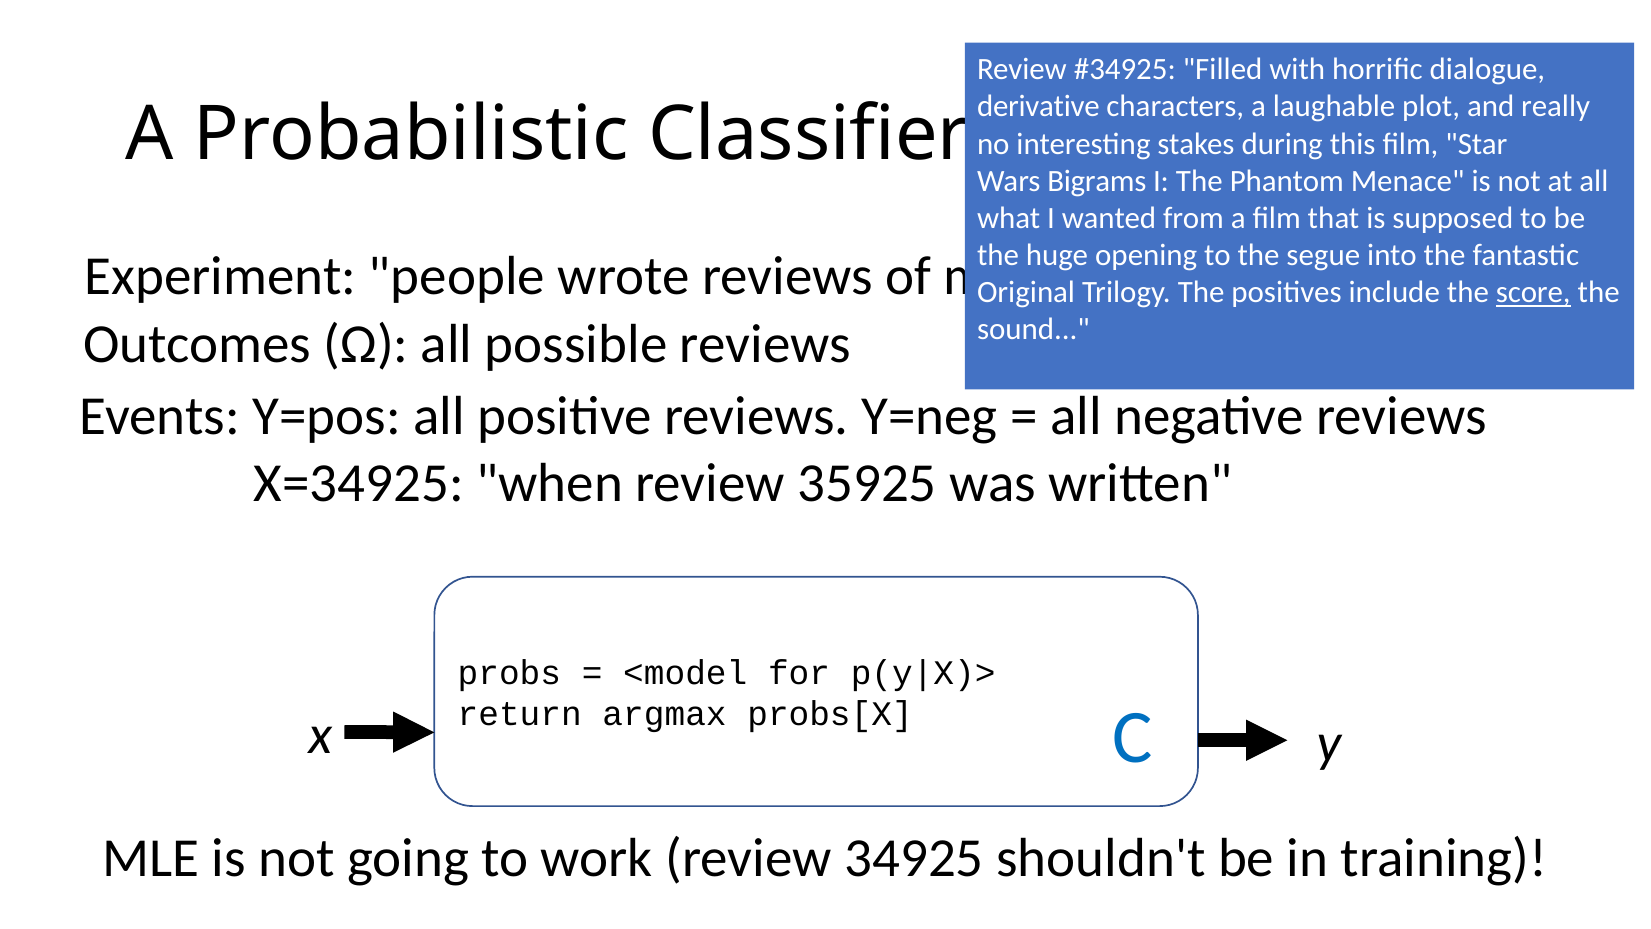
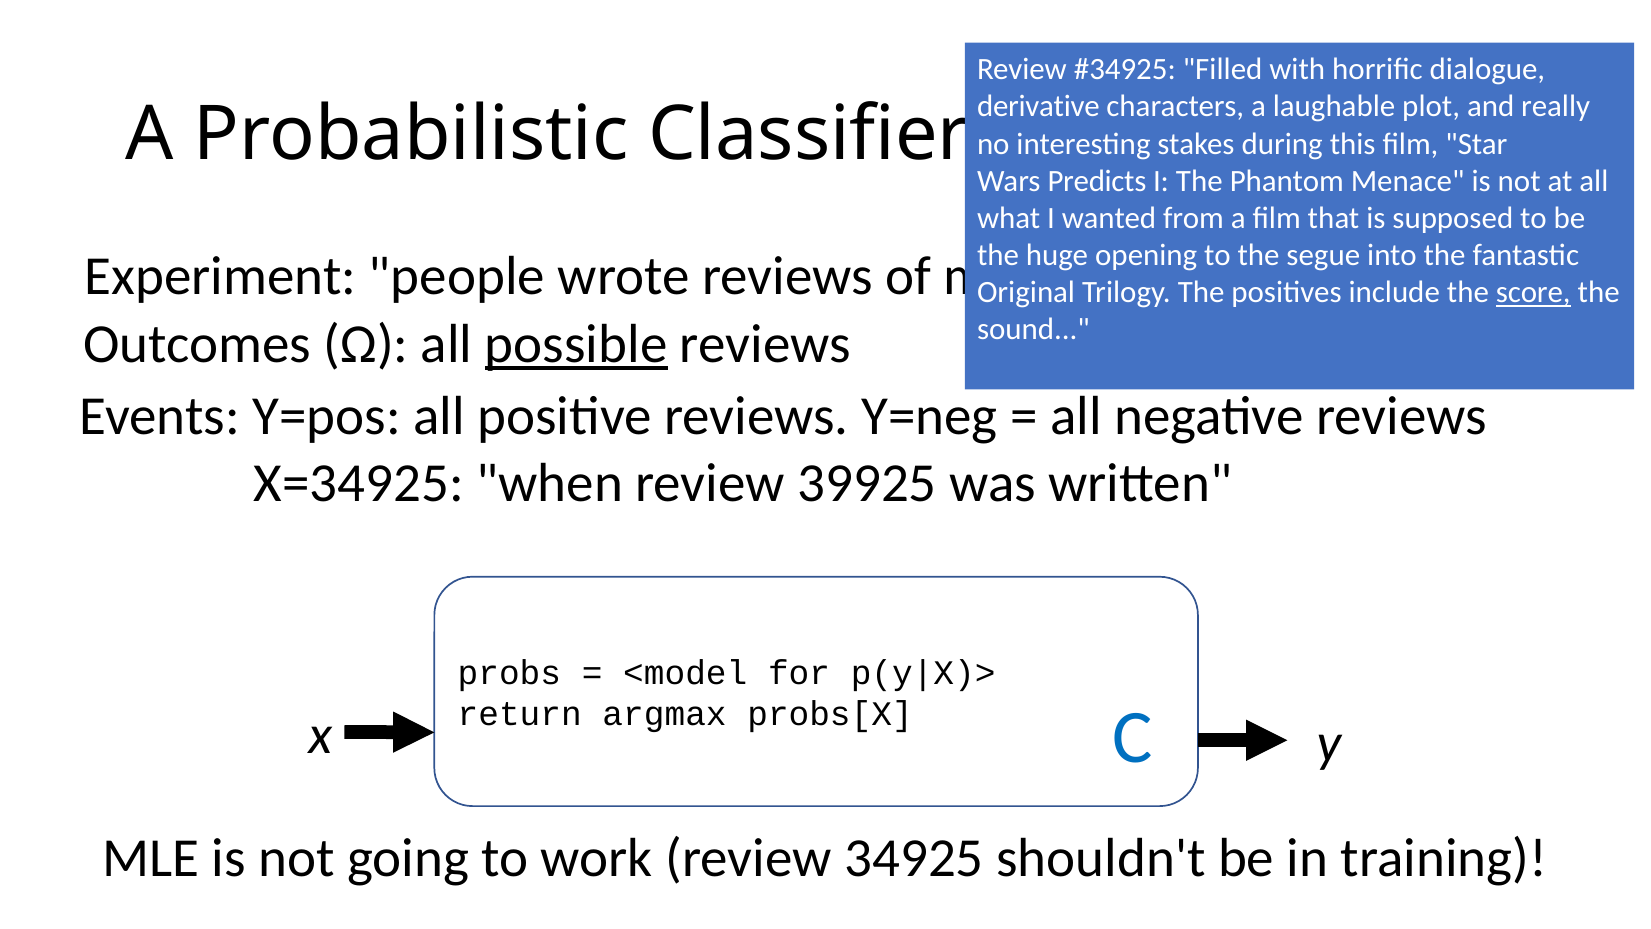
Bigrams: Bigrams -> Predicts
possible underline: none -> present
35925: 35925 -> 39925
